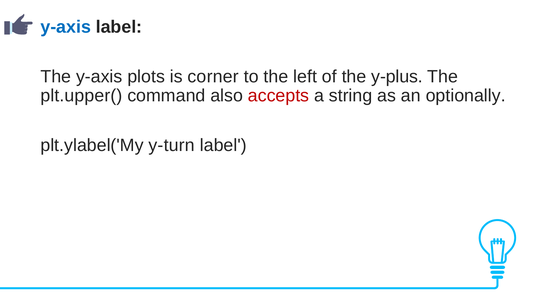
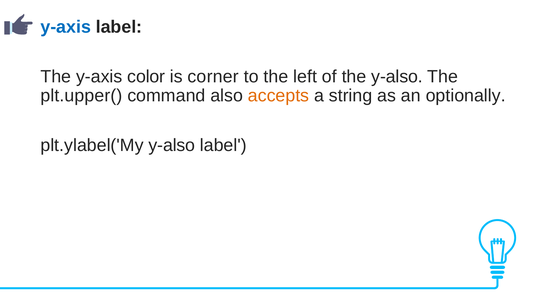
plots: plots -> color
the y-plus: y-plus -> y-also
accepts colour: red -> orange
plt.ylabel('My y-turn: y-turn -> y-also
